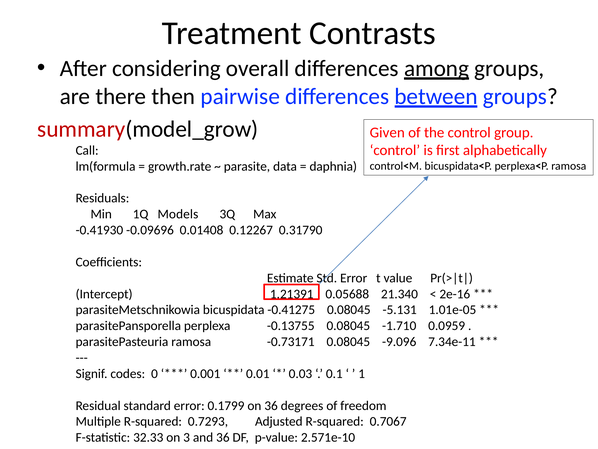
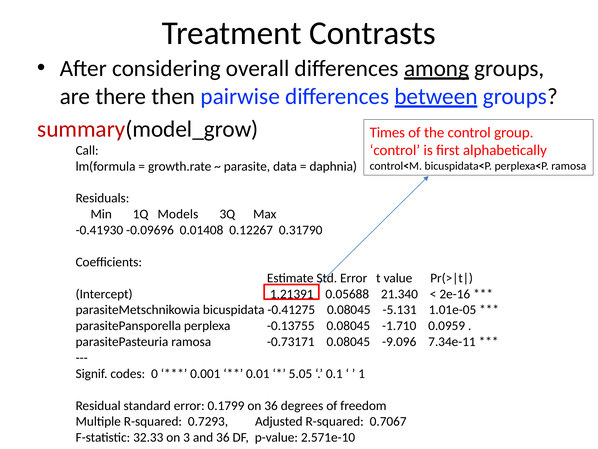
Given: Given -> Times
0.03: 0.03 -> 5.05
